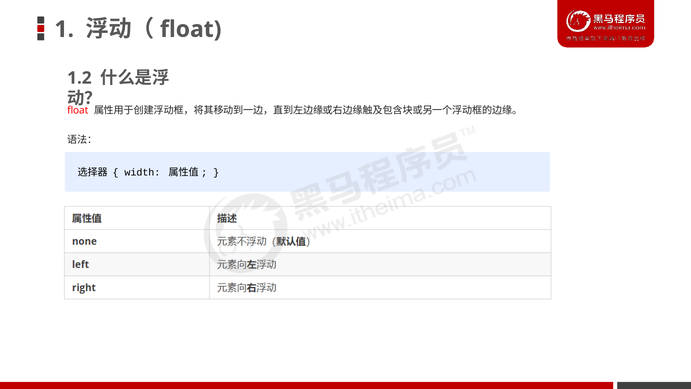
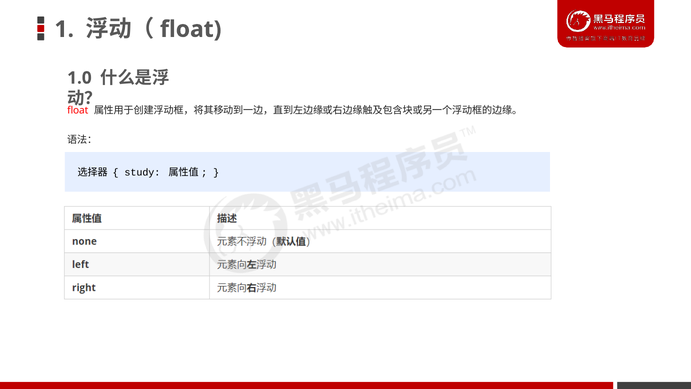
1.2: 1.2 -> 1.0
width: width -> study
